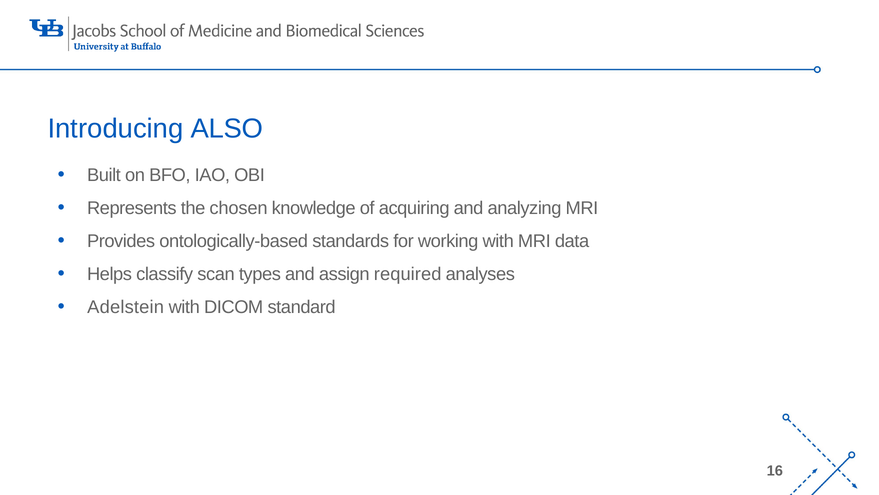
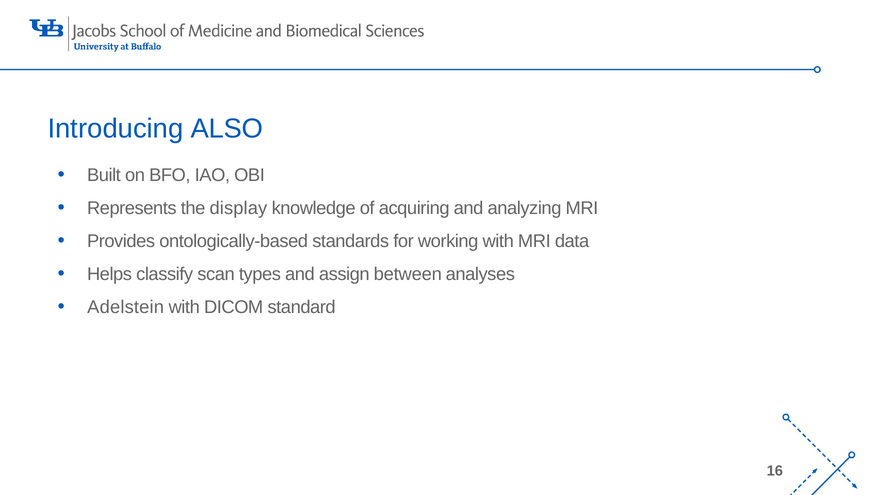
chosen: chosen -> display
required: required -> between
